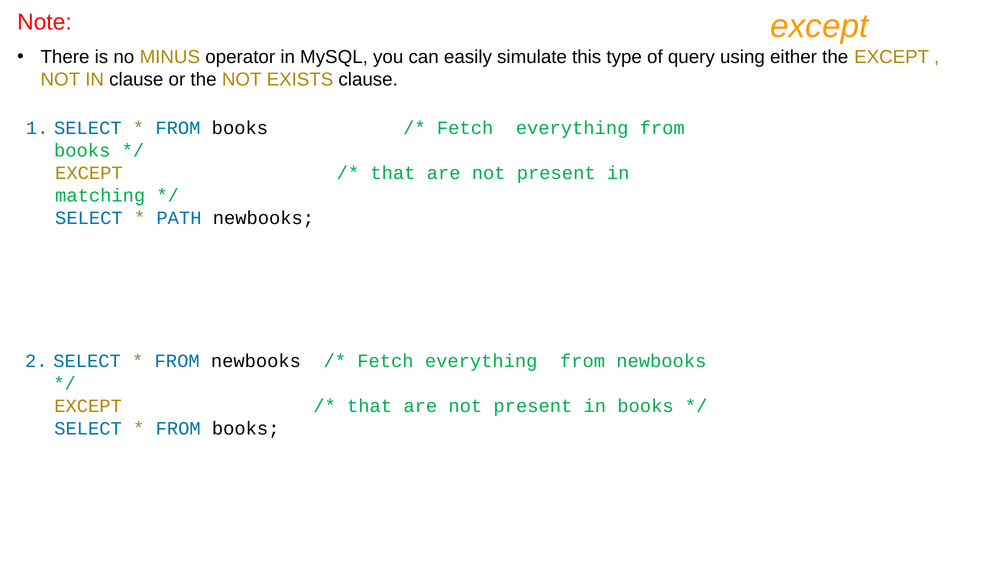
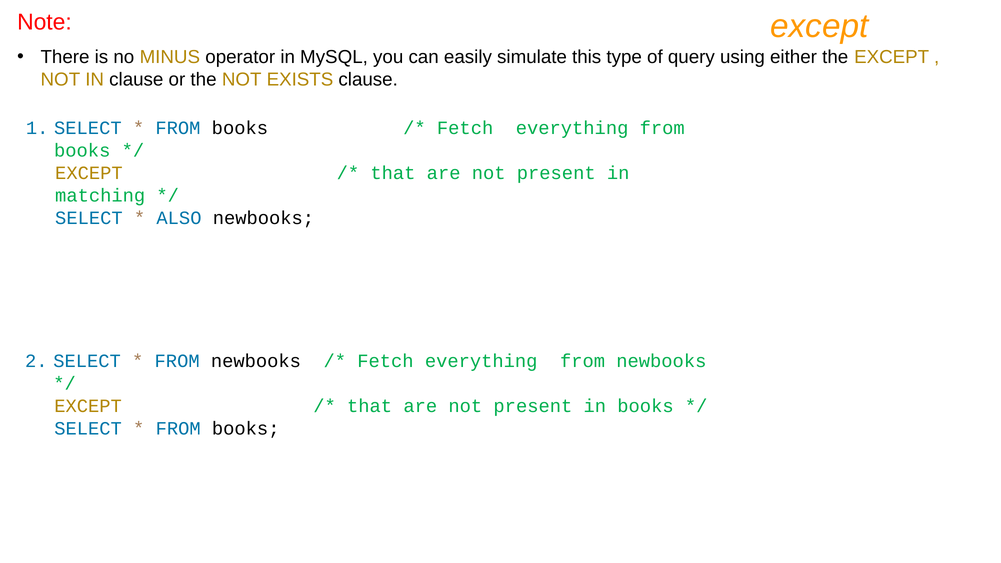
PATH: PATH -> ALSO
